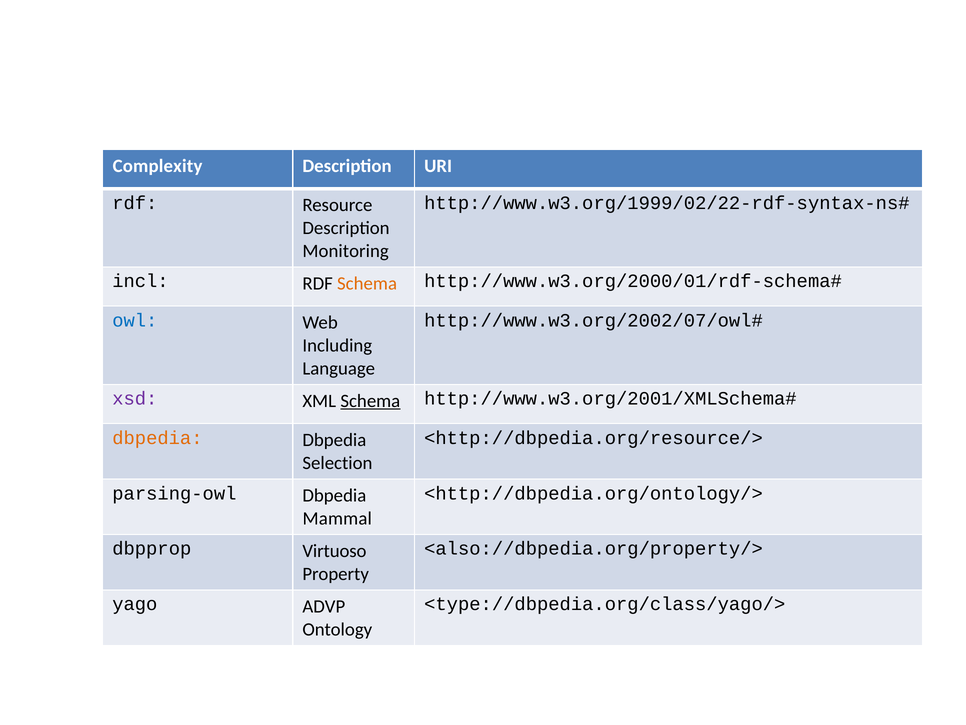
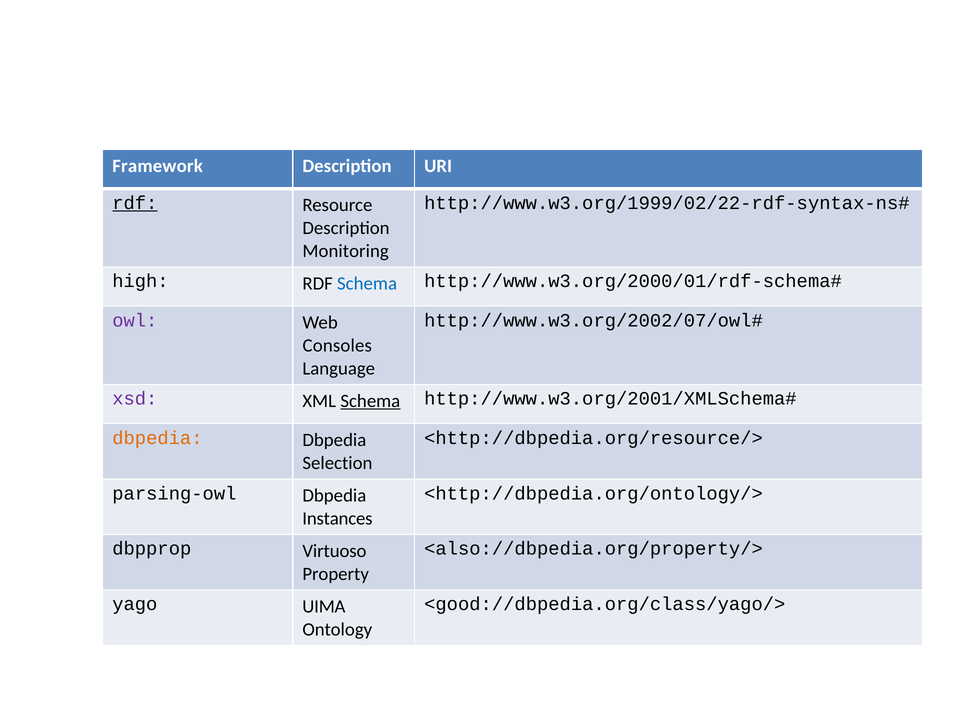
Complexity: Complexity -> Framework
rdf at (135, 203) underline: none -> present
incl: incl -> high
Schema at (367, 283) colour: orange -> blue
owl colour: blue -> purple
Including: Including -> Consoles
Mammal: Mammal -> Instances
ADVP: ADVP -> UIMA
<type://dbpedia.org/class/yago/>: <type://dbpedia.org/class/yago/> -> <good://dbpedia.org/class/yago/>
